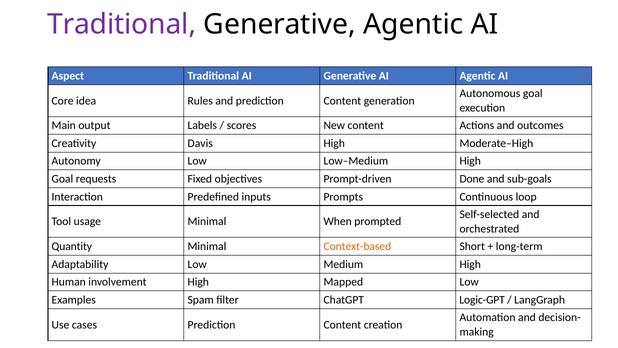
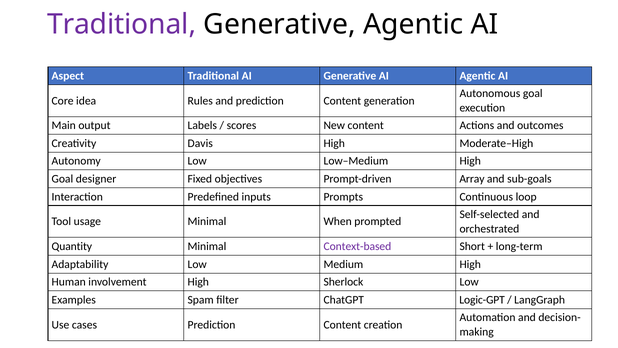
requests: requests -> designer
Done: Done -> Array
Context-based colour: orange -> purple
Mapped: Mapped -> Sherlock
